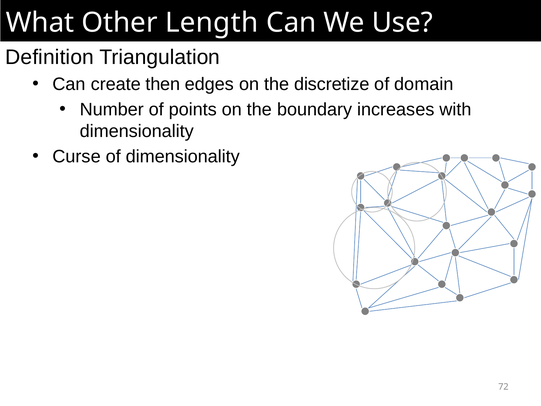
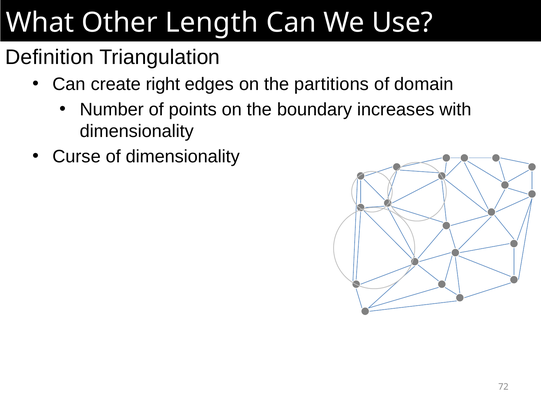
then: then -> right
discretize: discretize -> partitions
